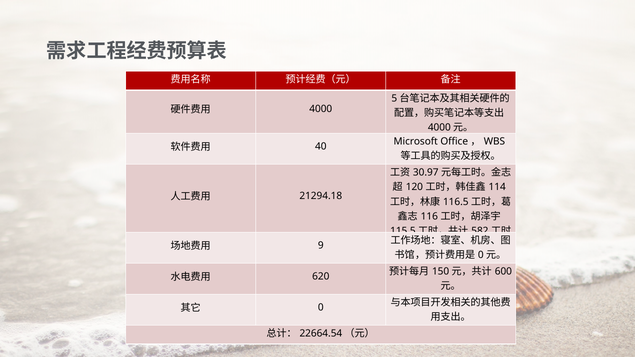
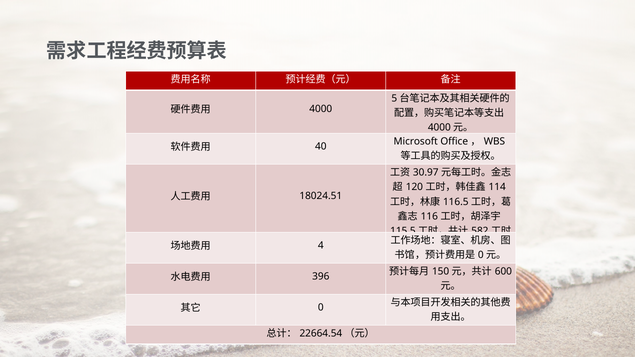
21294.18: 21294.18 -> 18024.51
9: 9 -> 4
620: 620 -> 396
